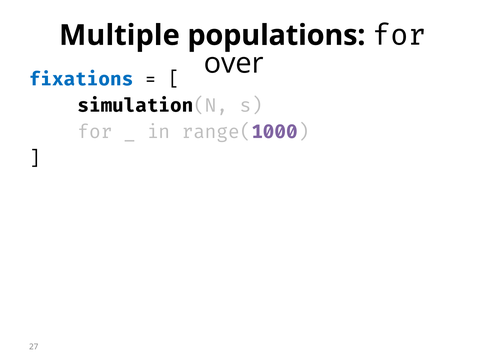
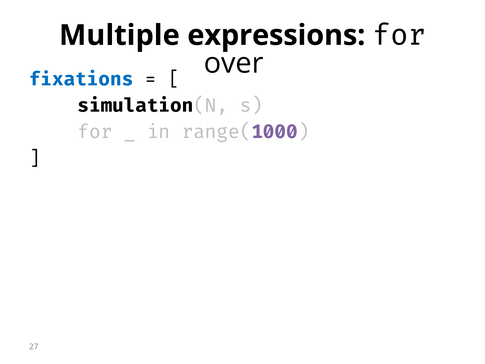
populations: populations -> expressions
